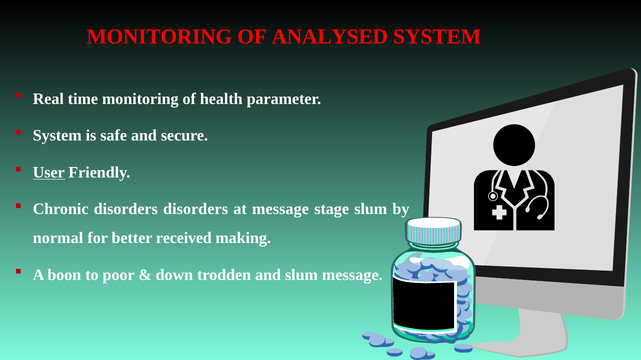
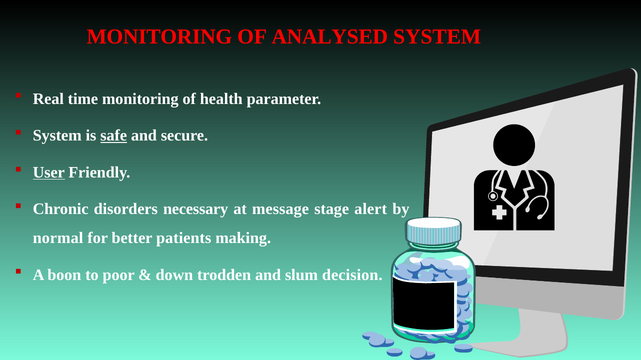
safe underline: none -> present
disorders disorders: disorders -> necessary
stage slum: slum -> alert
received: received -> patients
slum message: message -> decision
